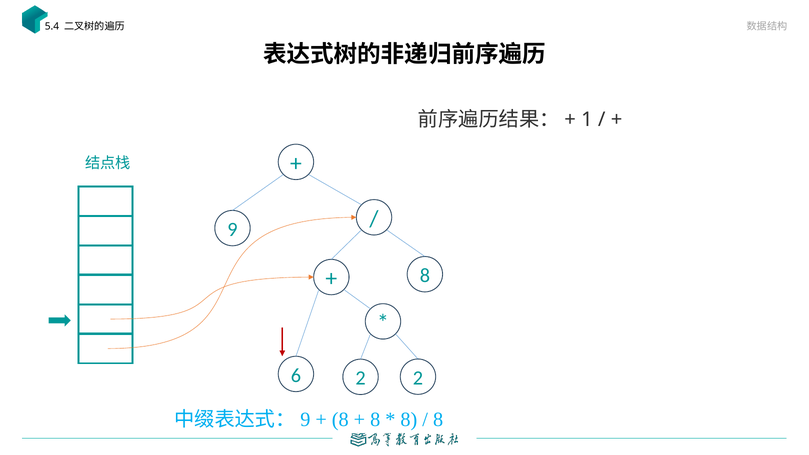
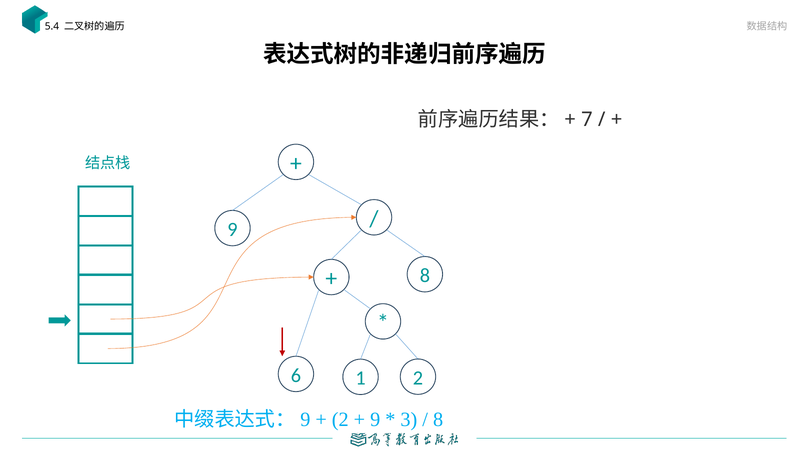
1: 1 -> 7
6 2: 2 -> 1
8 at (340, 420): 8 -> 2
8 at (375, 420): 8 -> 9
8 at (409, 420): 8 -> 3
